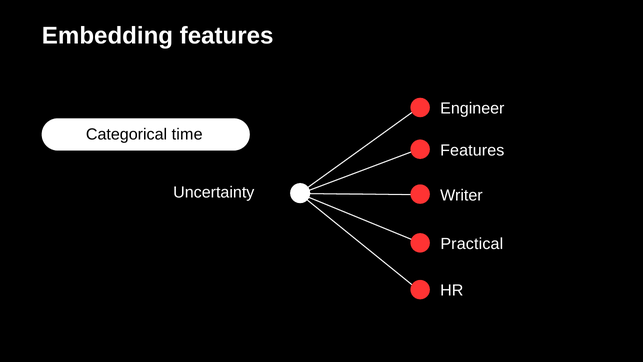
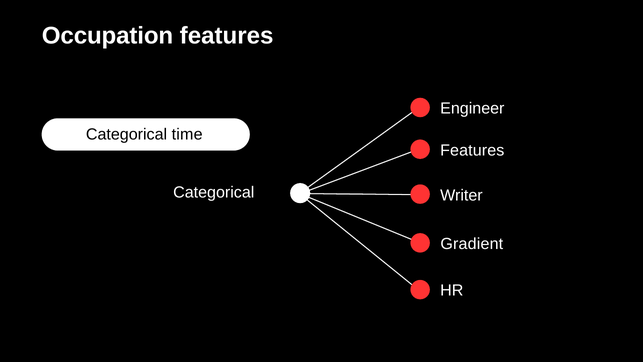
Embedding: Embedding -> Occupation
Uncertainty at (214, 192): Uncertainty -> Categorical
Practical: Practical -> Gradient
